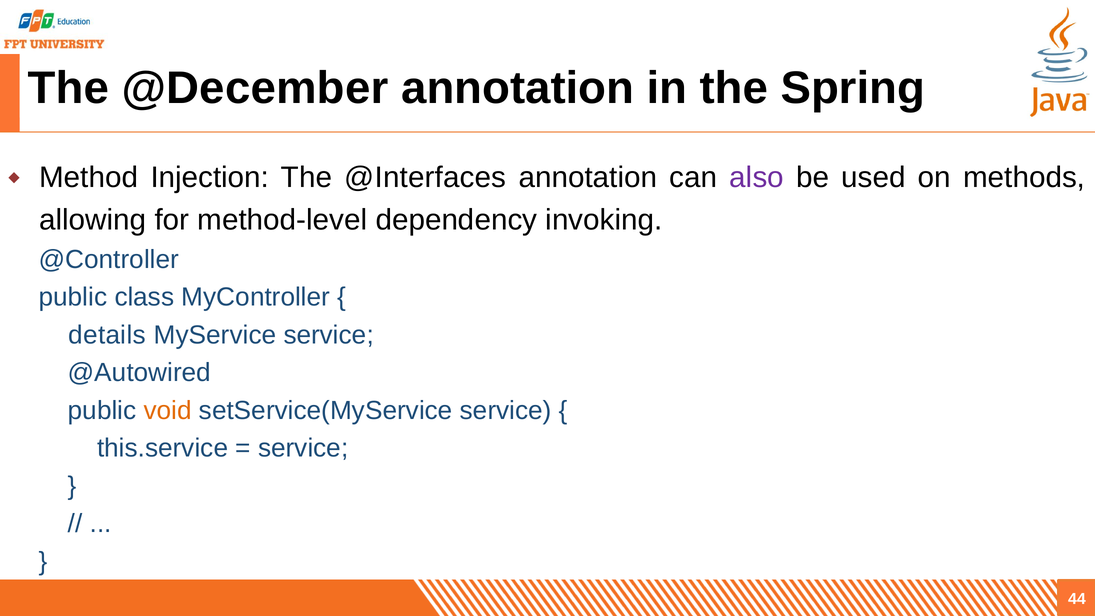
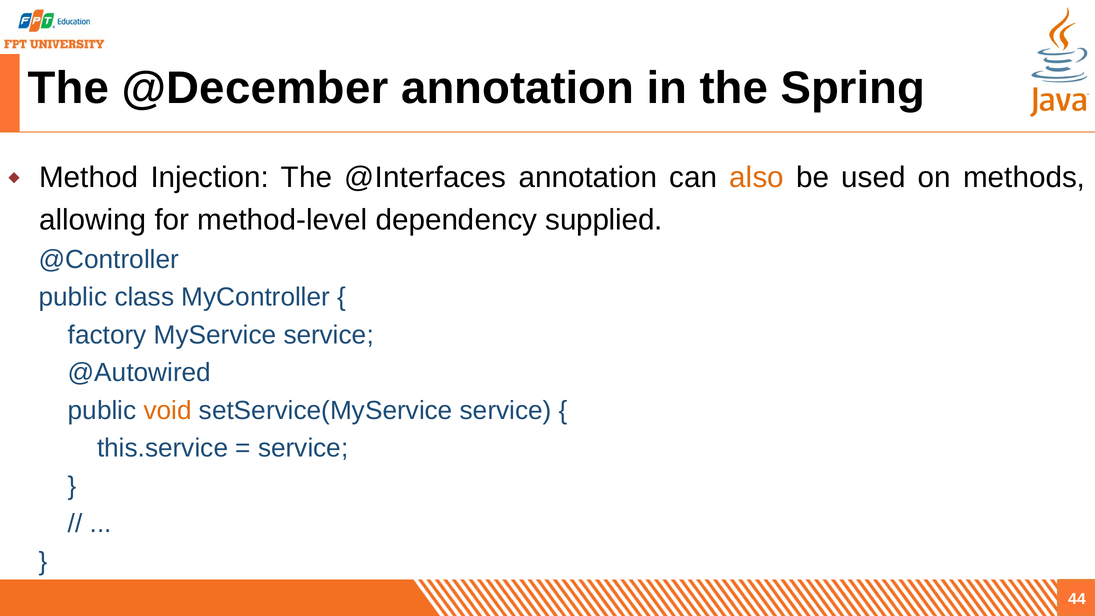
also colour: purple -> orange
invoking: invoking -> supplied
details: details -> factory
